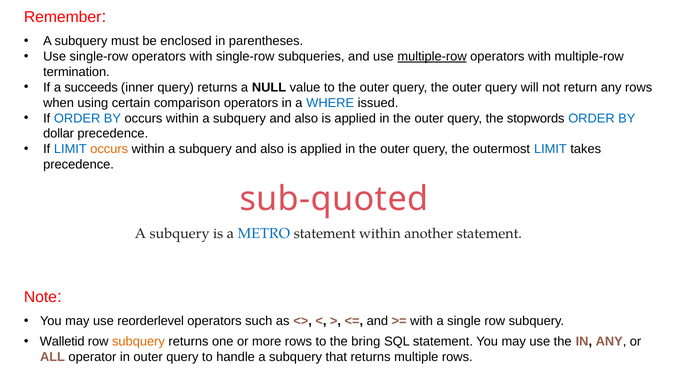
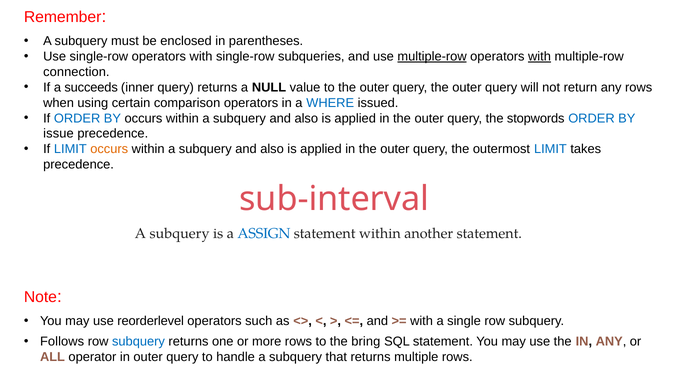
with at (540, 57) underline: none -> present
termination: termination -> connection
dollar: dollar -> issue
sub-quoted: sub-quoted -> sub-interval
METRO: METRO -> ASSIGN
Walletid: Walletid -> Follows
subquery at (138, 341) colour: orange -> blue
